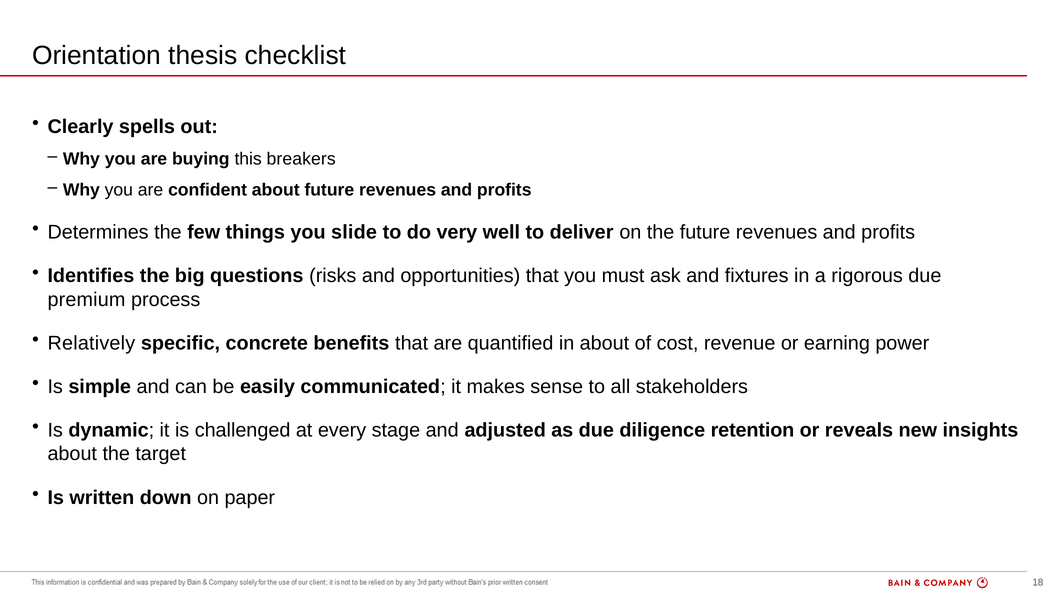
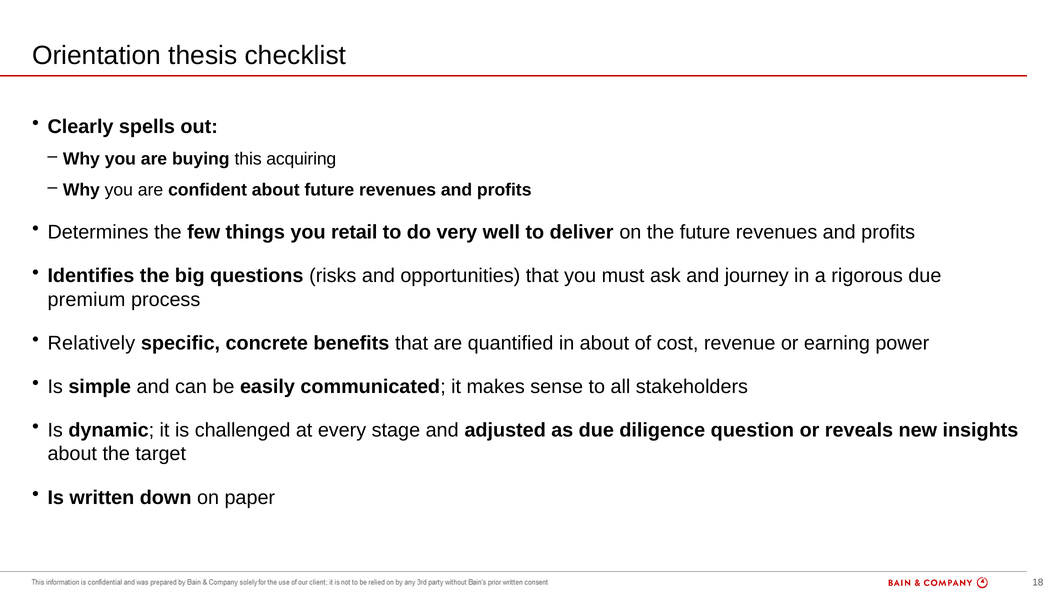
breakers: breakers -> acquiring
slide: slide -> retail
fixtures: fixtures -> journey
retention: retention -> question
